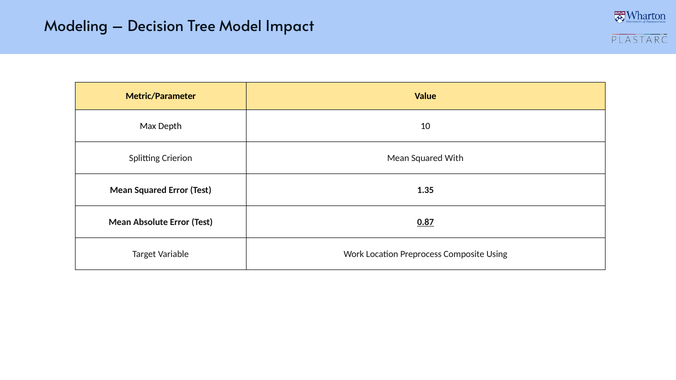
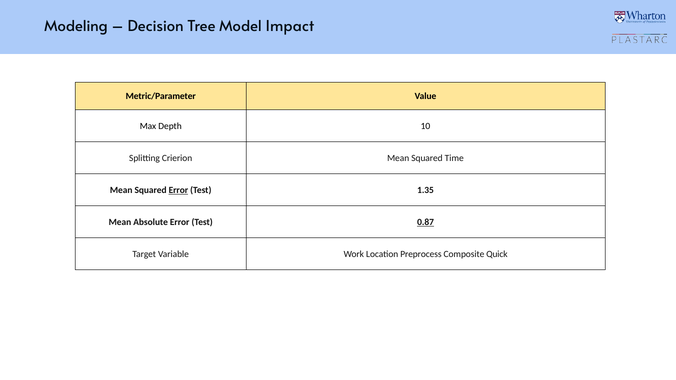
With: With -> Time
Error at (178, 190) underline: none -> present
Using: Using -> Quick
